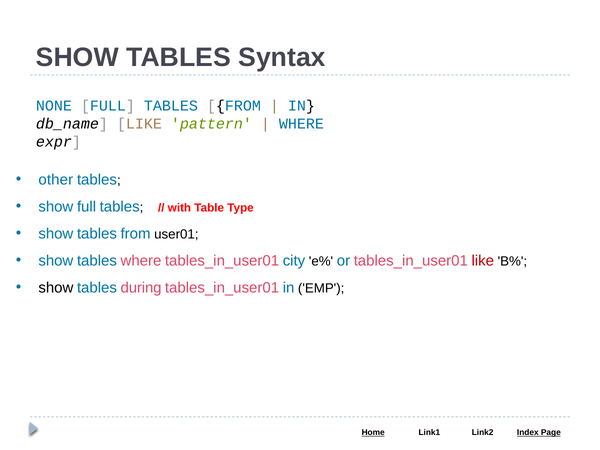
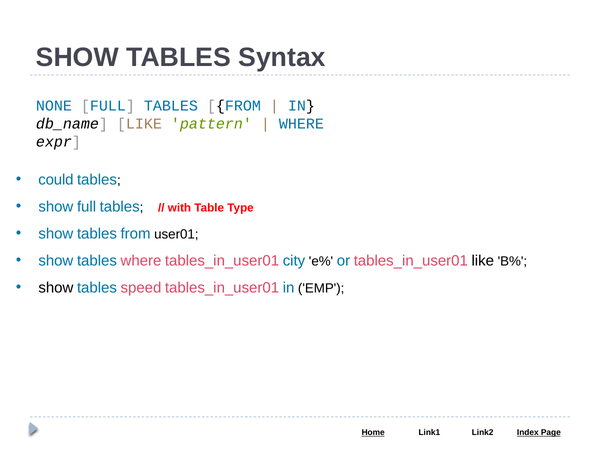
other: other -> could
like at (483, 261) colour: red -> black
during: during -> speed
